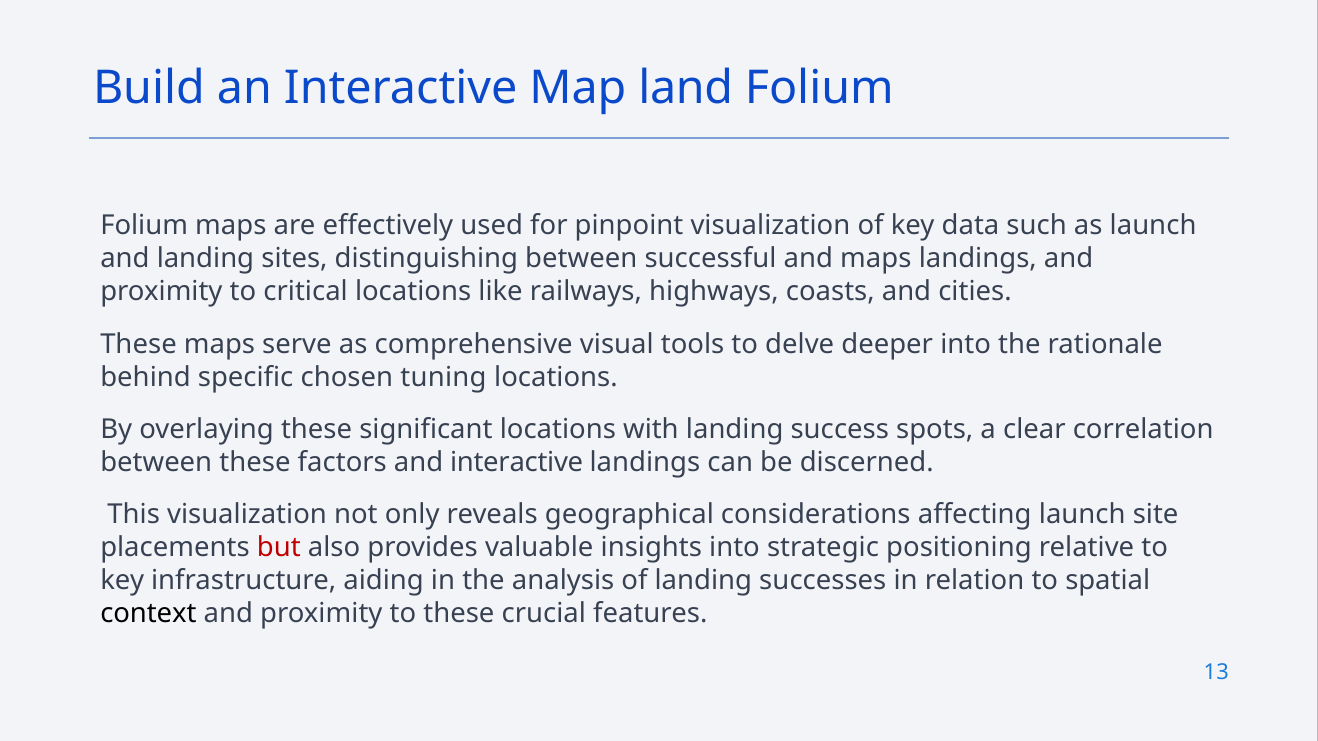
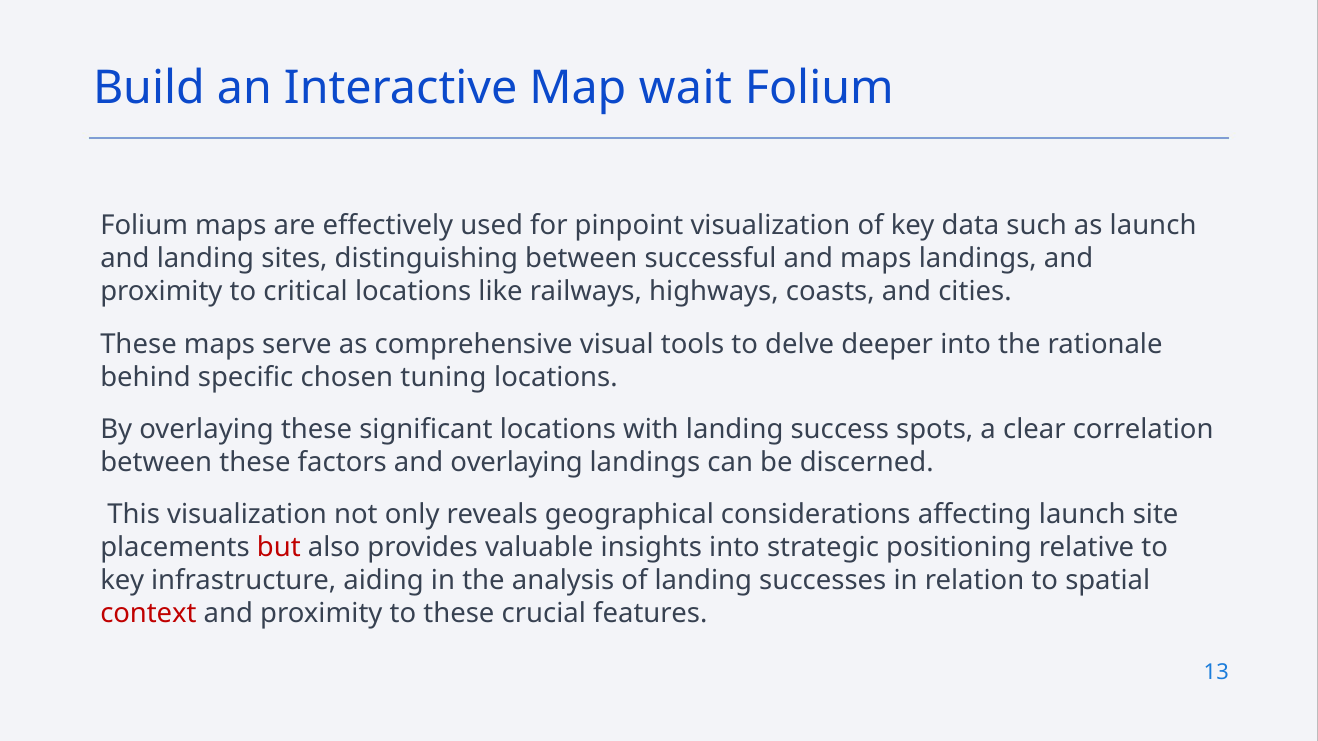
land: land -> wait
and interactive: interactive -> overlaying
context colour: black -> red
